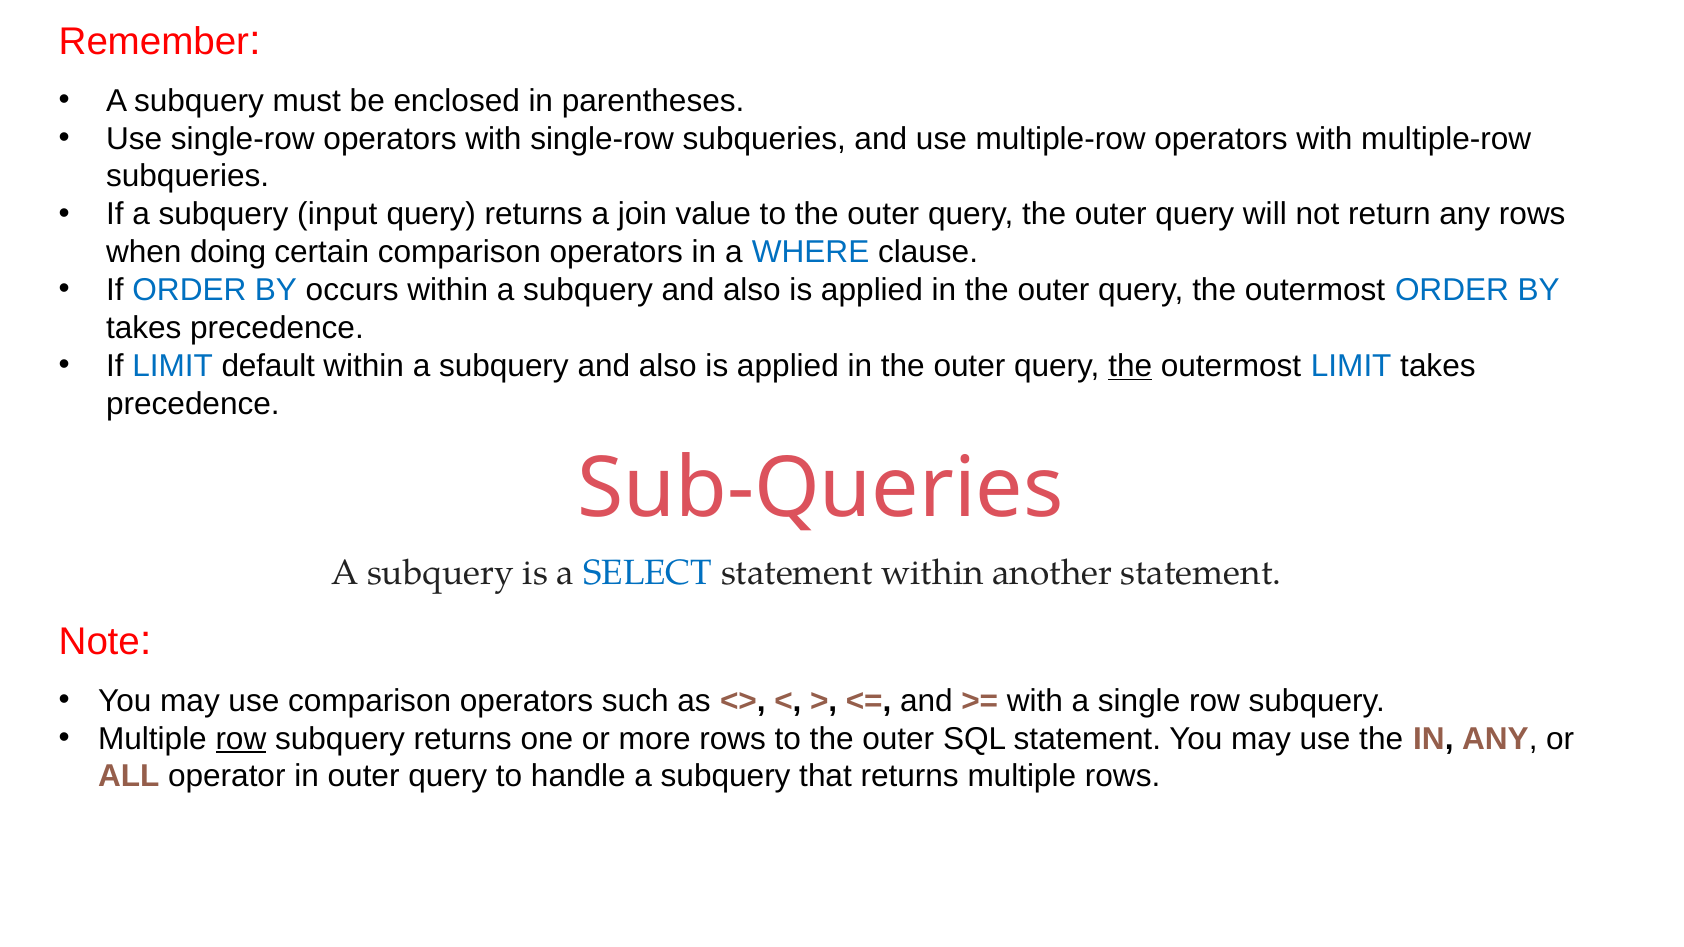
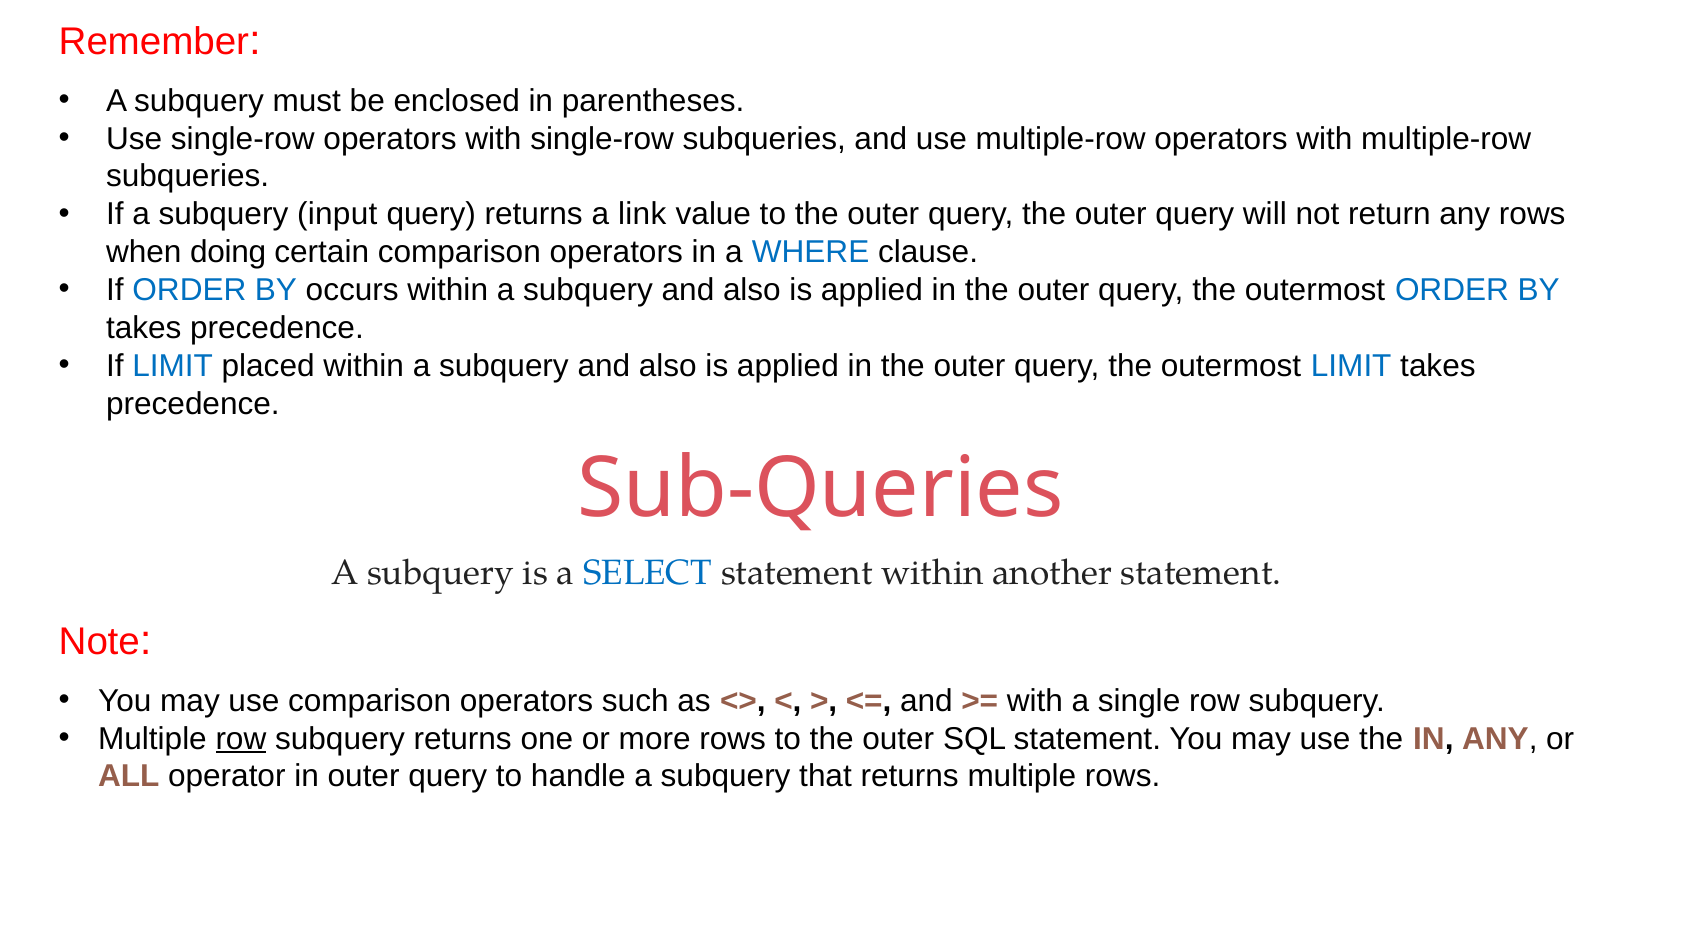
join: join -> link
default: default -> placed
the at (1130, 366) underline: present -> none
